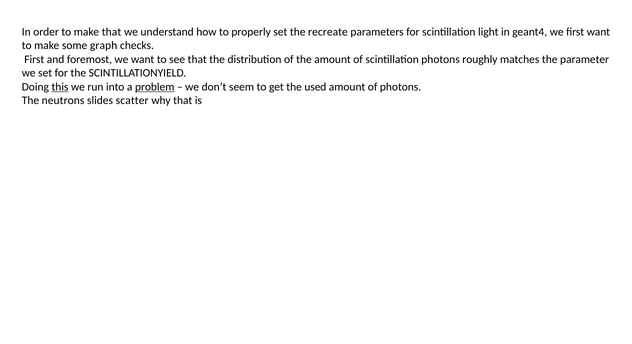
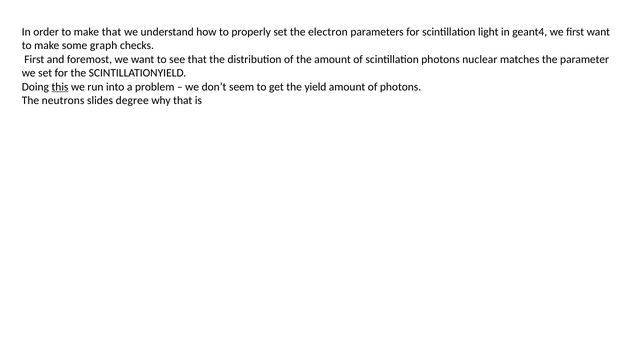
recreate: recreate -> electron
roughly: roughly -> nuclear
problem underline: present -> none
used: used -> yield
scatter: scatter -> degree
